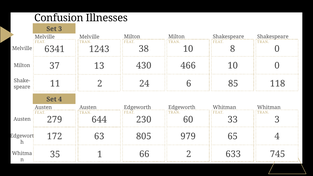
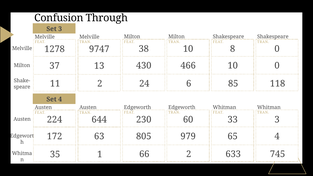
Illnesses: Illnesses -> Through
1243: 1243 -> 9747
6341: 6341 -> 1278
279: 279 -> 224
